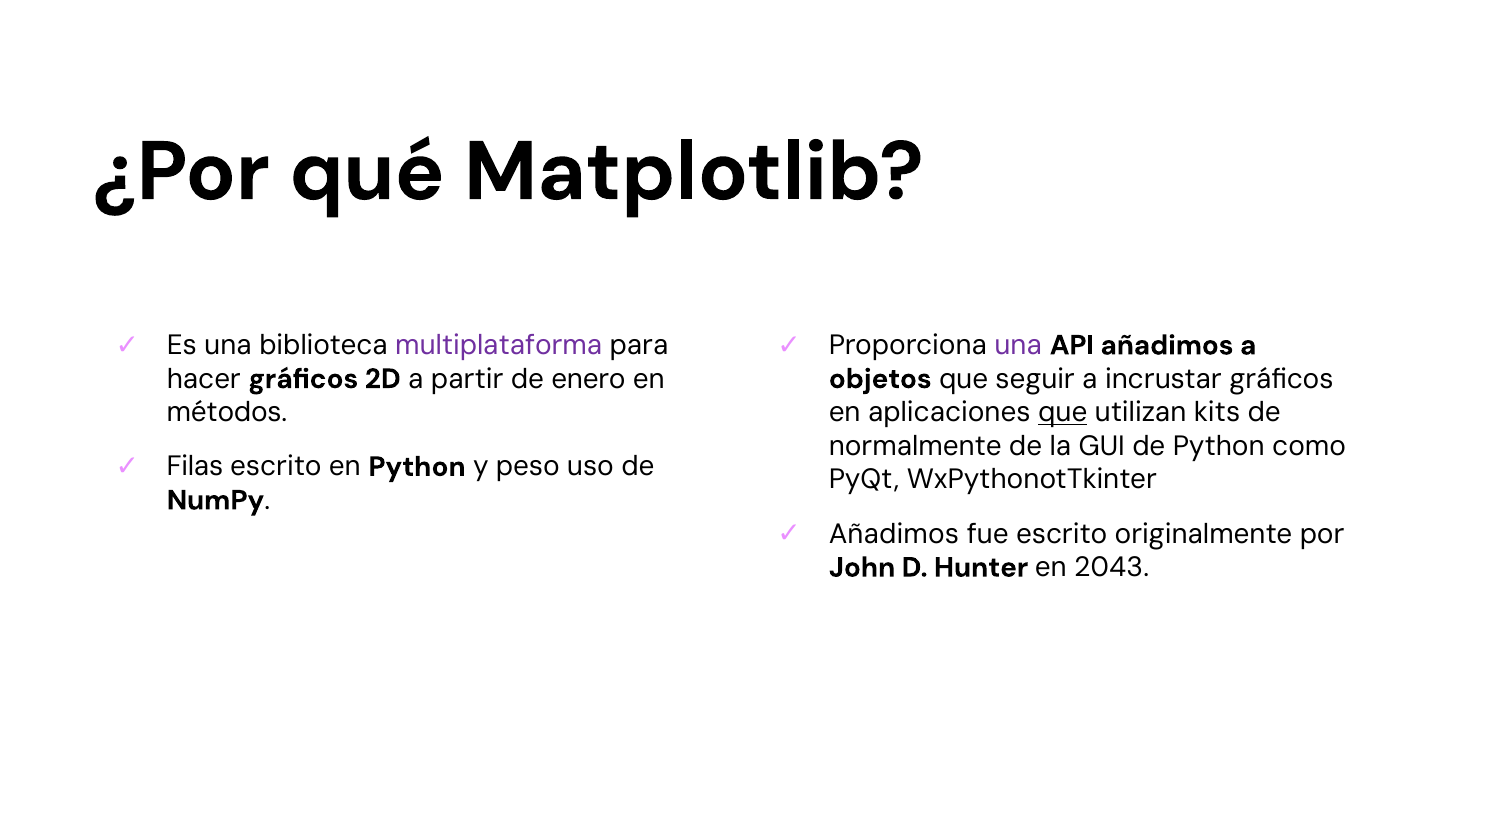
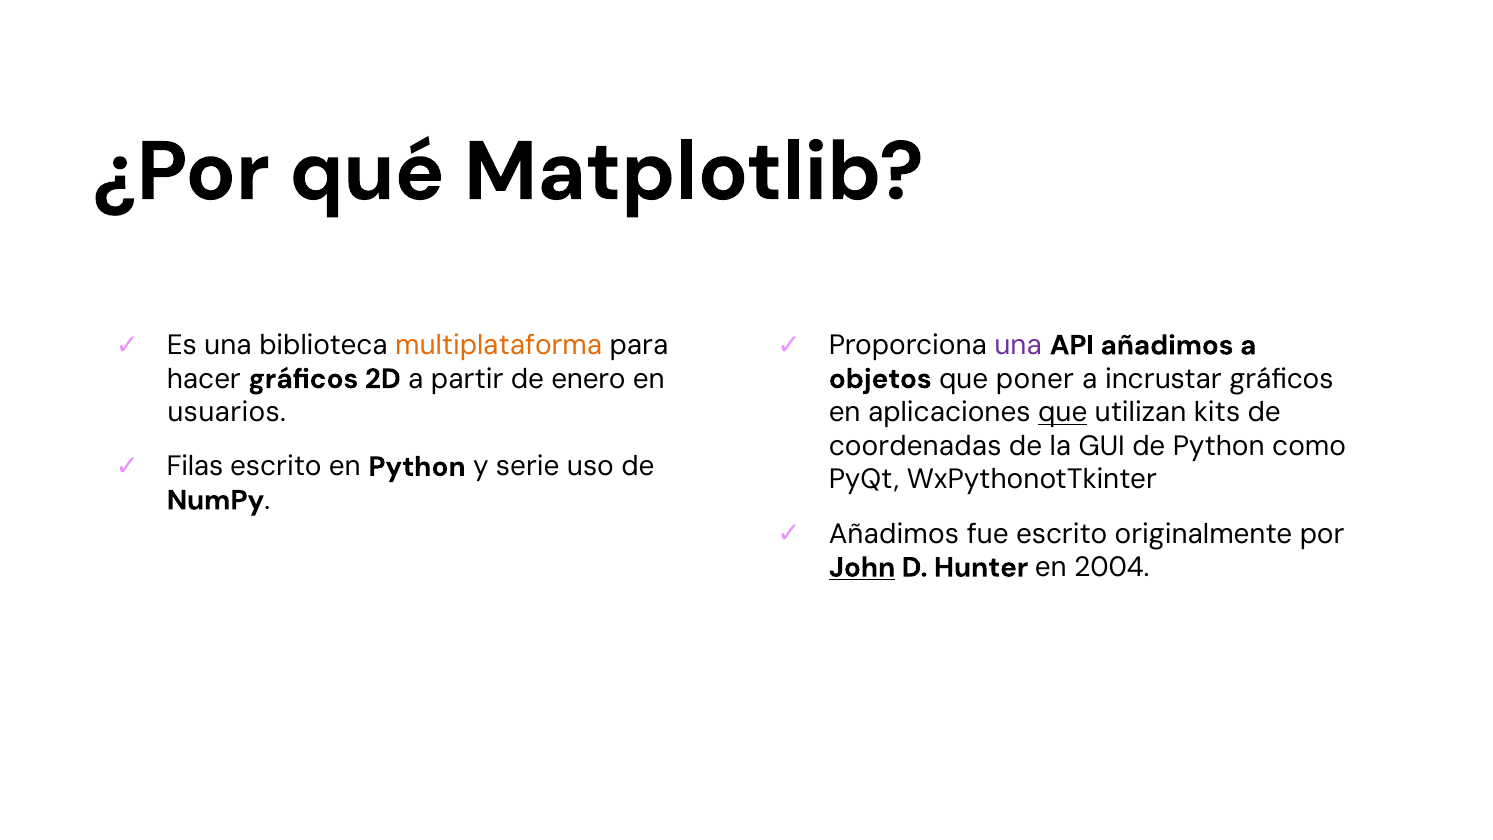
multiplataforma colour: purple -> orange
seguir: seguir -> poner
métodos: métodos -> usuarios
normalmente: normalmente -> coordenadas
peso: peso -> serie
John underline: none -> present
2043: 2043 -> 2004
